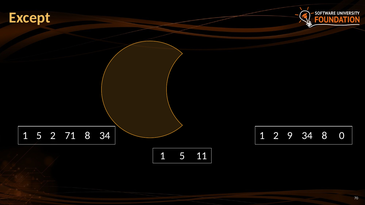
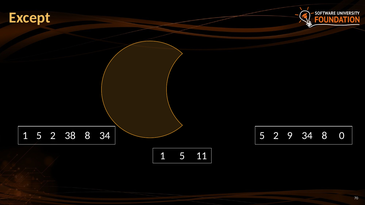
71: 71 -> 38
34 1: 1 -> 5
